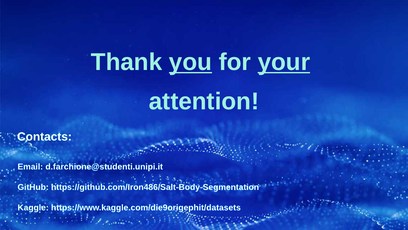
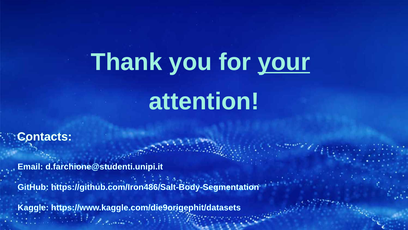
you underline: present -> none
